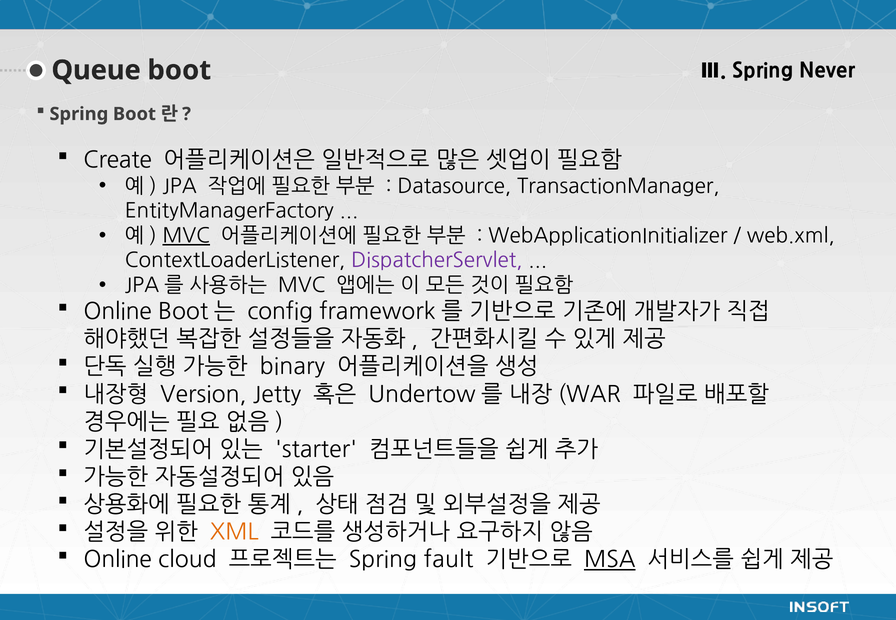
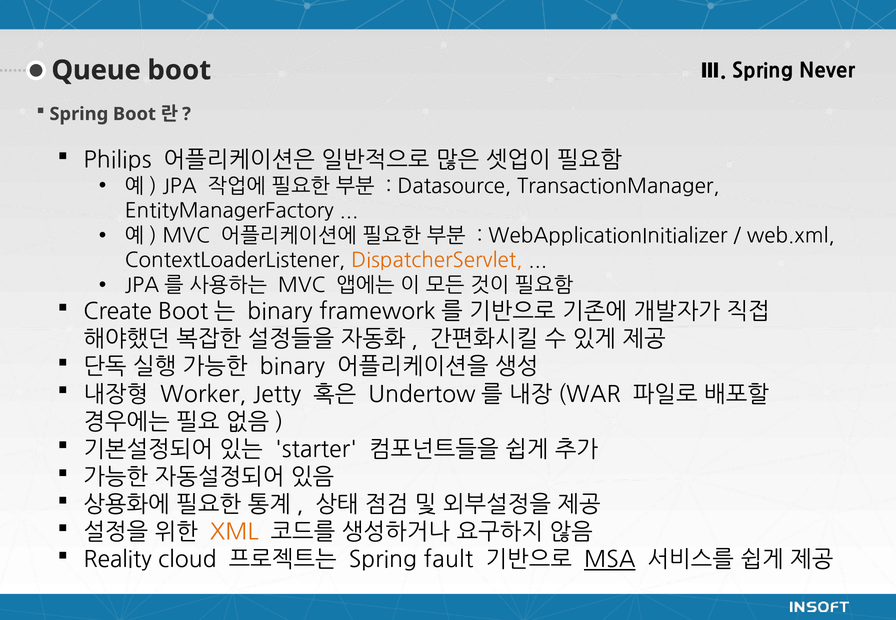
Create: Create -> Philips
MVC at (186, 236) underline: present -> none
DispatcherServlet colour: purple -> orange
Online at (118, 312): Online -> Create
config at (280, 312): config -> binary
Version: Version -> Worker
Online at (118, 560): Online -> Reality
